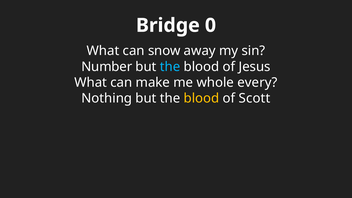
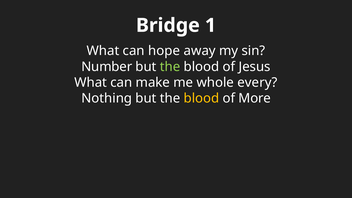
0: 0 -> 1
snow: snow -> hope
the at (170, 67) colour: light blue -> light green
Scott: Scott -> More
